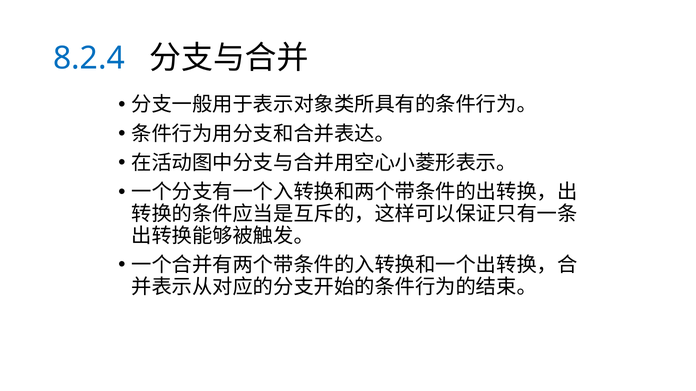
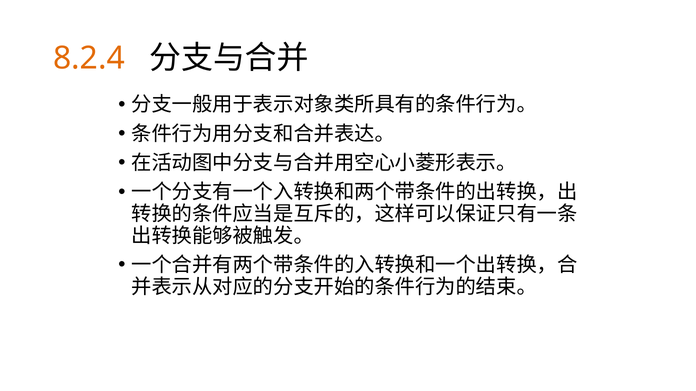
8.2.4 colour: blue -> orange
